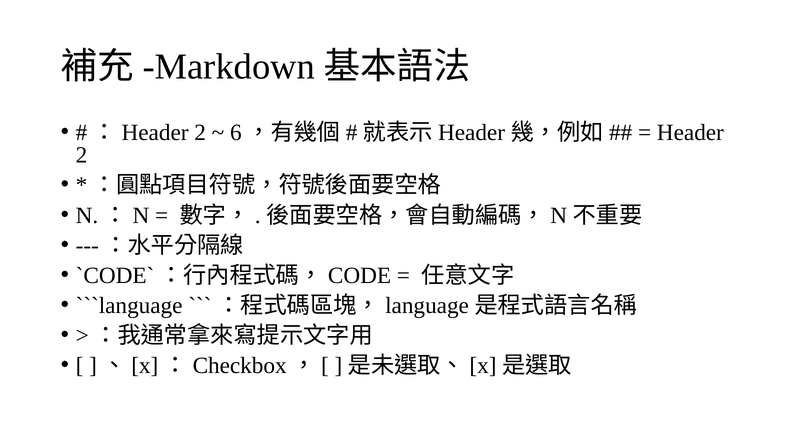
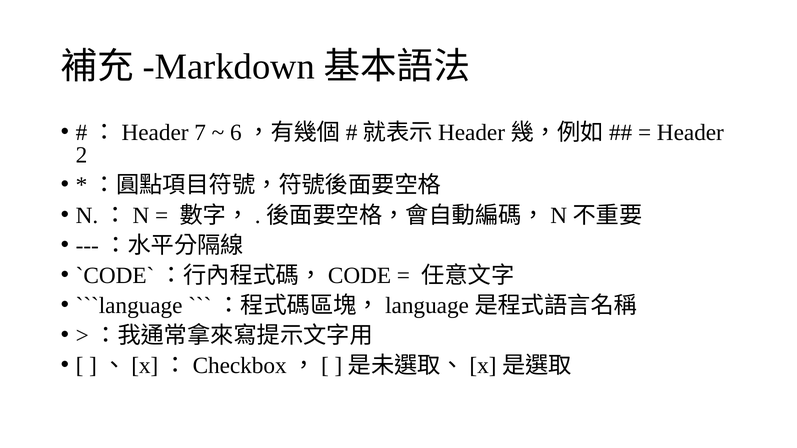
2 at (200, 133): 2 -> 7
